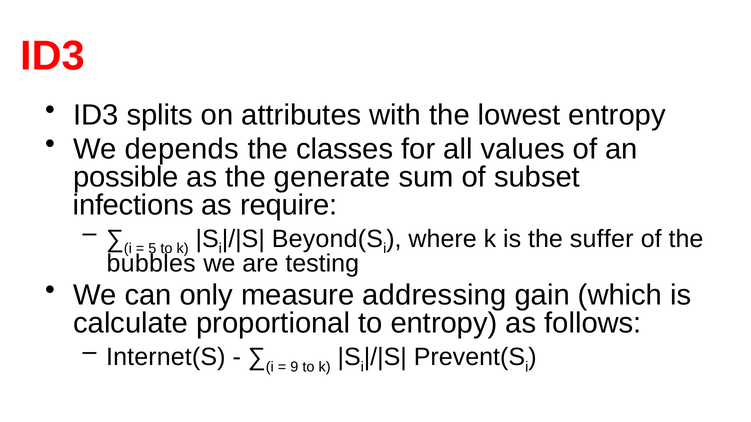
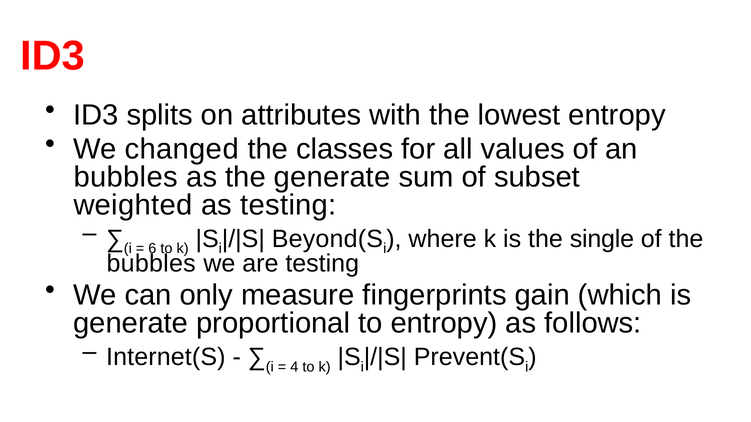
depends: depends -> changed
possible at (126, 177): possible -> bubbles
infections: infections -> weighted
as require: require -> testing
5: 5 -> 6
suffer: suffer -> single
addressing: addressing -> fingerprints
calculate at (131, 324): calculate -> generate
9: 9 -> 4
